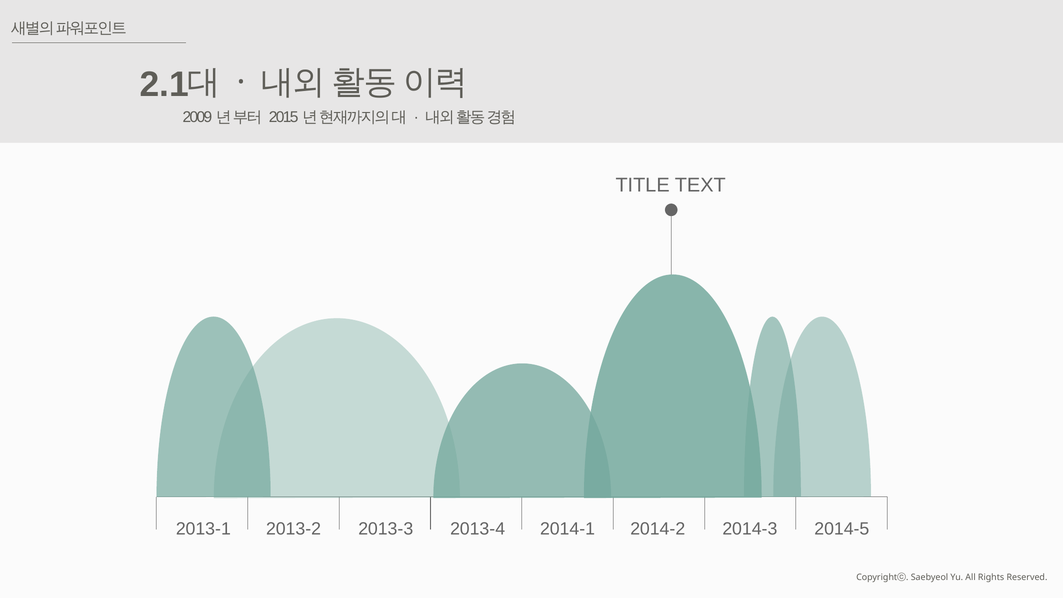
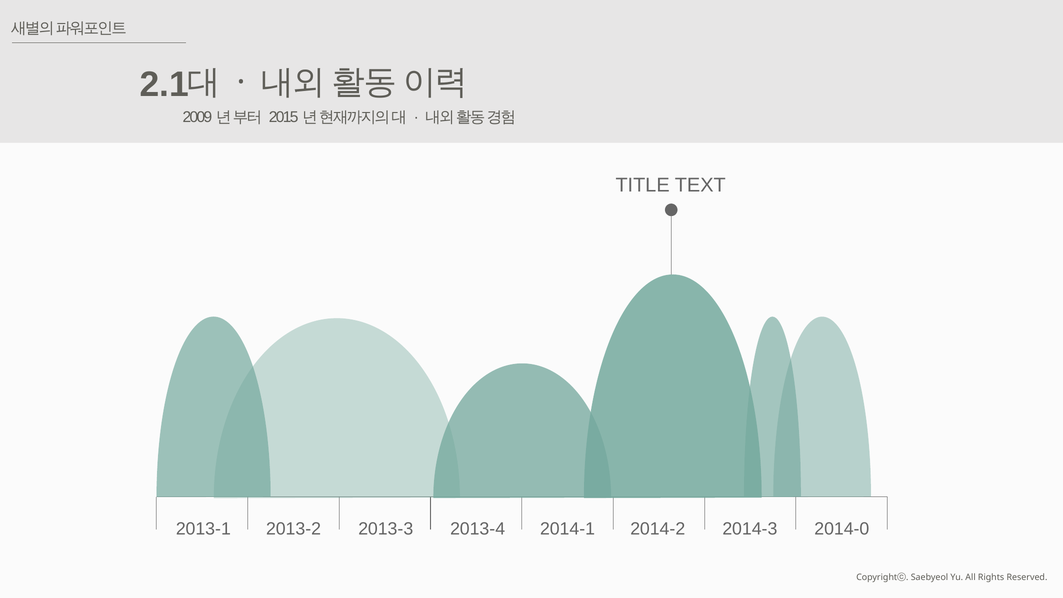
2014-5: 2014-5 -> 2014-0
